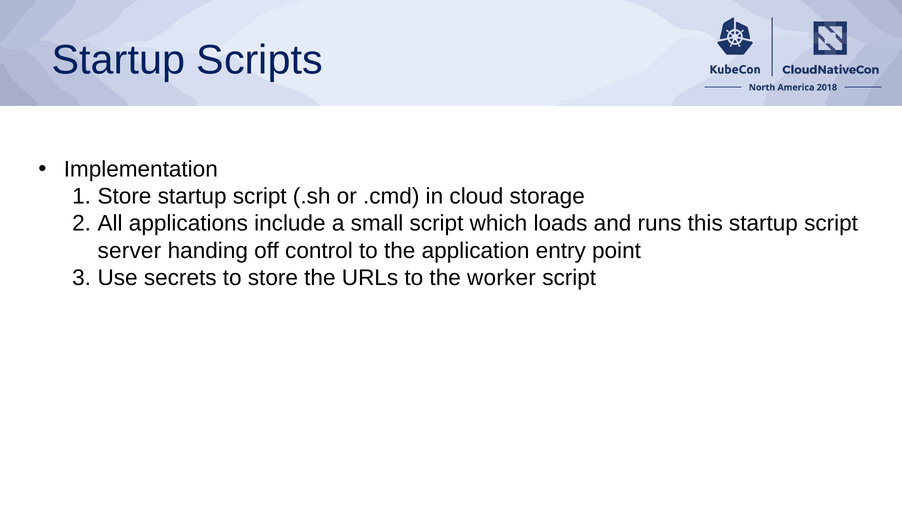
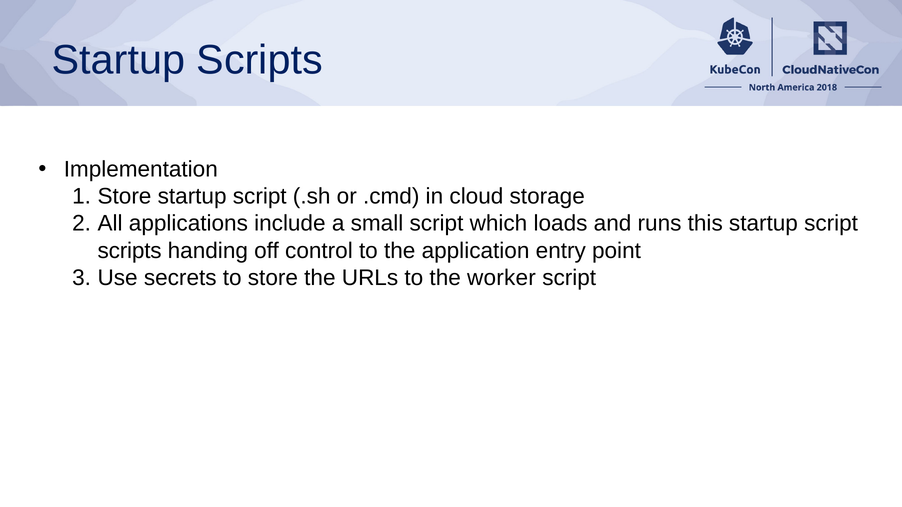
server at (129, 251): server -> scripts
